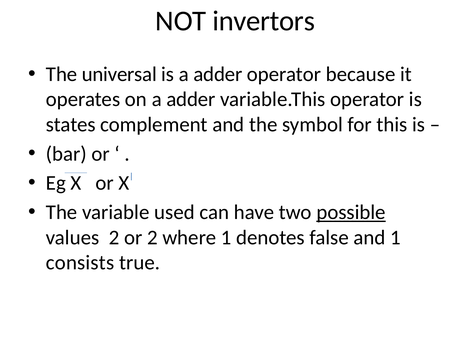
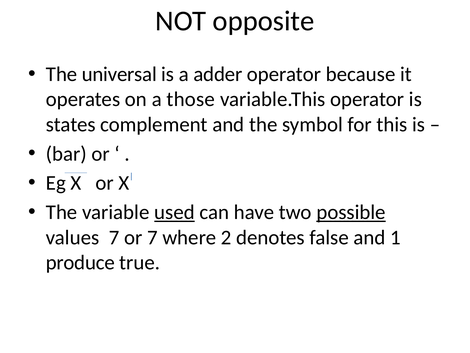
invertors: invertors -> opposite
on a adder: adder -> those
used underline: none -> present
values 2: 2 -> 7
or 2: 2 -> 7
where 1: 1 -> 2
consists: consists -> produce
